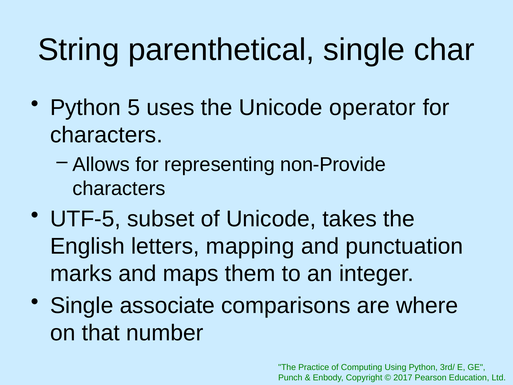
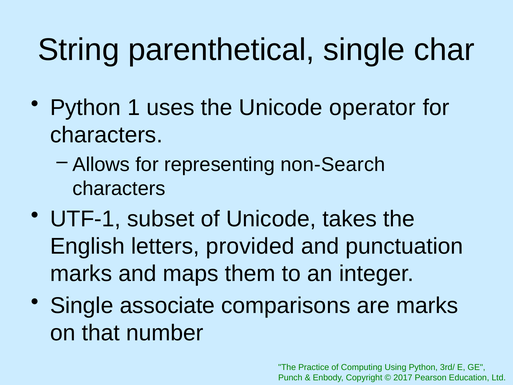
5: 5 -> 1
non-Provide: non-Provide -> non-Search
UTF-5: UTF-5 -> UTF-1
mapping: mapping -> provided
are where: where -> marks
